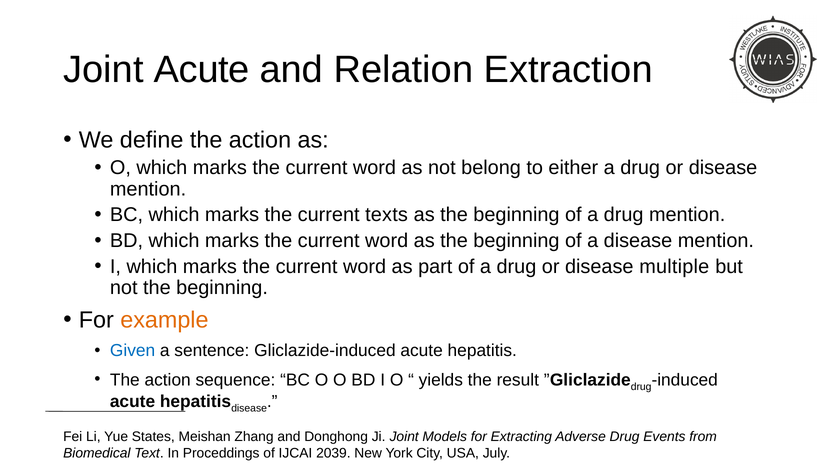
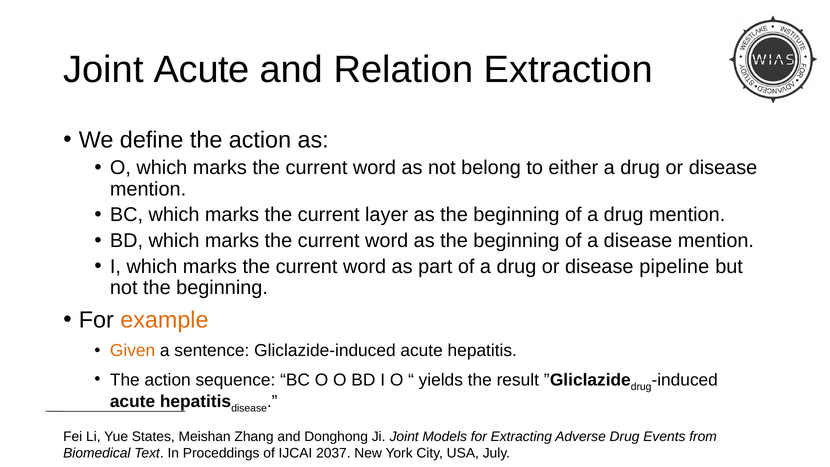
texts: texts -> layer
multiple: multiple -> pipeline
Given colour: blue -> orange
2039: 2039 -> 2037
